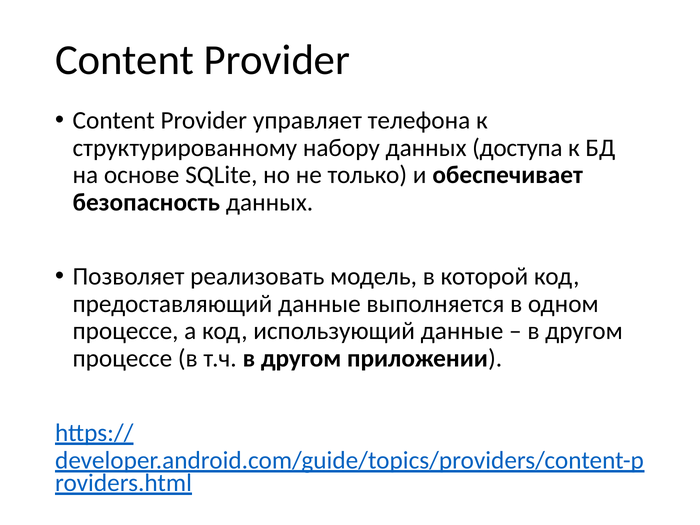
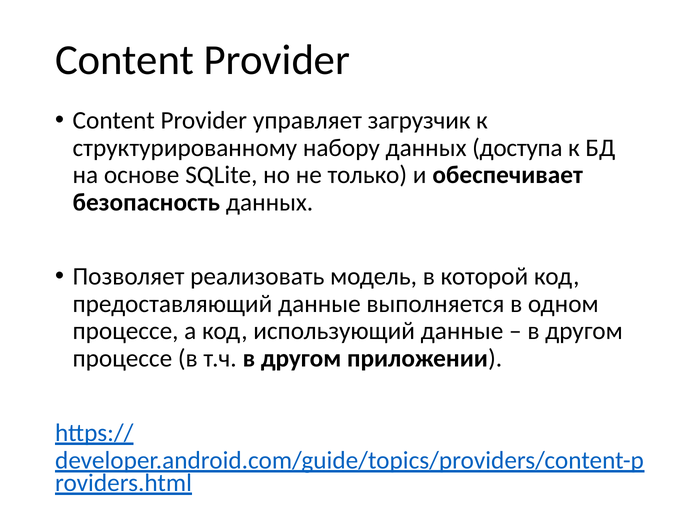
телефона: телефона -> загрузчик
